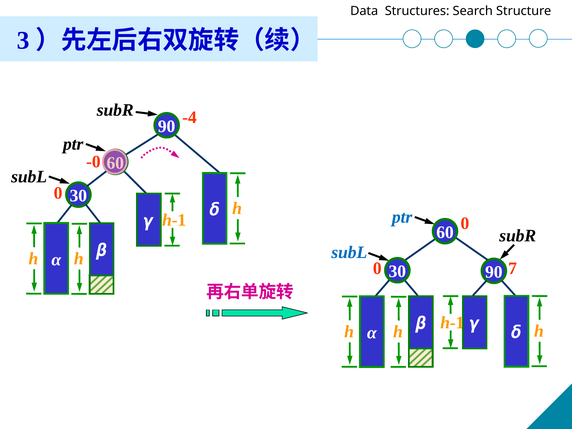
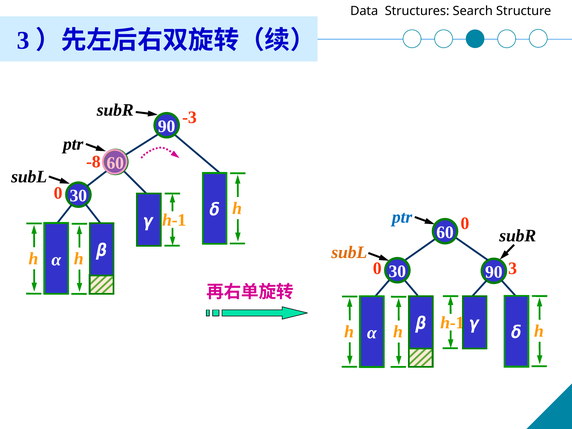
-4: -4 -> -3
-0: -0 -> -8
subL at (349, 252) colour: blue -> orange
30 7: 7 -> 3
